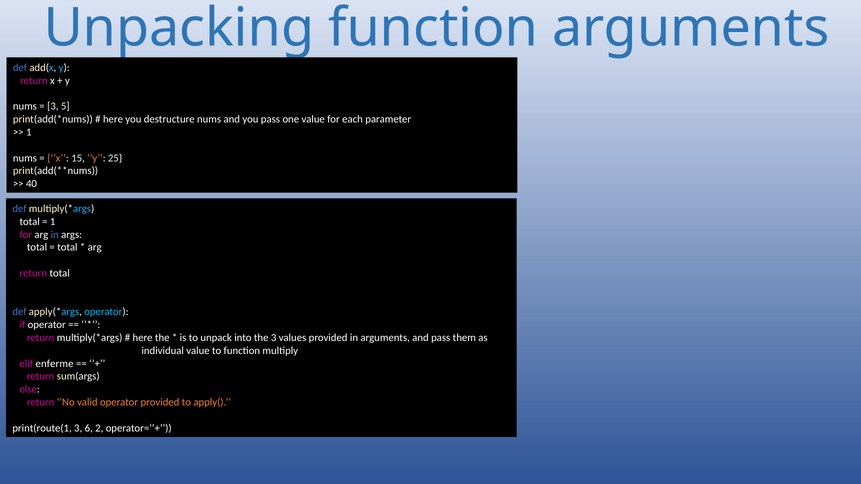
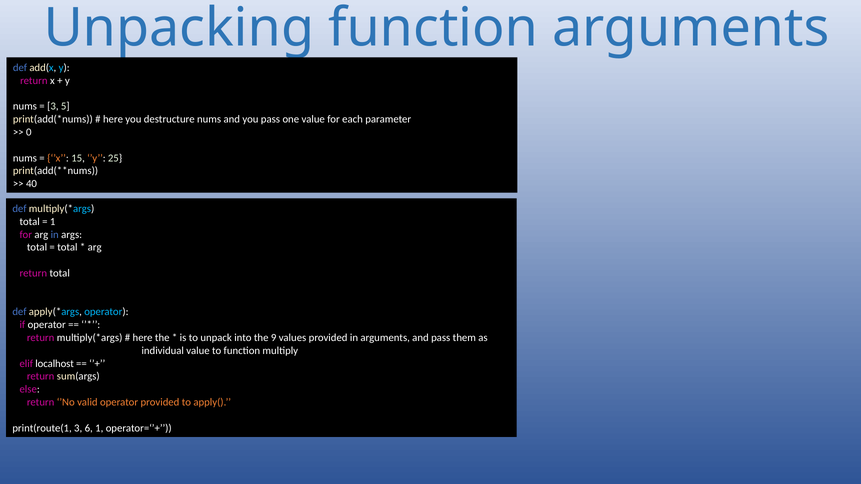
1 at (29, 132): 1 -> 0
the 3: 3 -> 9
enferme: enferme -> localhost
6 2: 2 -> 1
